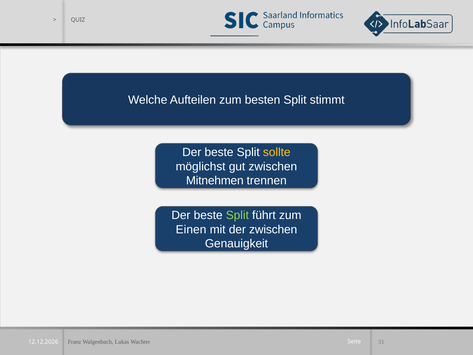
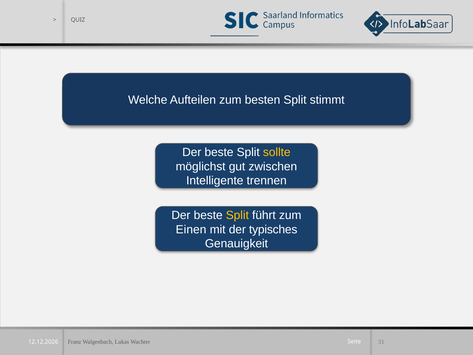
Mitnehmen: Mitnehmen -> Intelligente
Split at (237, 215) colour: light green -> yellow
der zwischen: zwischen -> typisches
